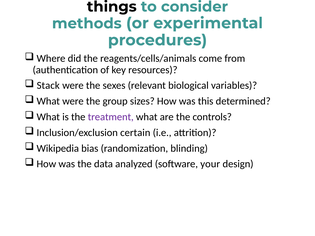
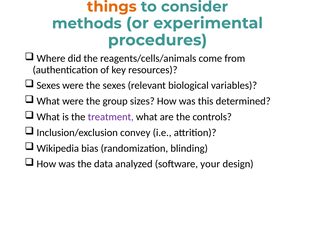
things colour: black -> orange
Stack at (48, 86): Stack -> Sexes
certain: certain -> convey
